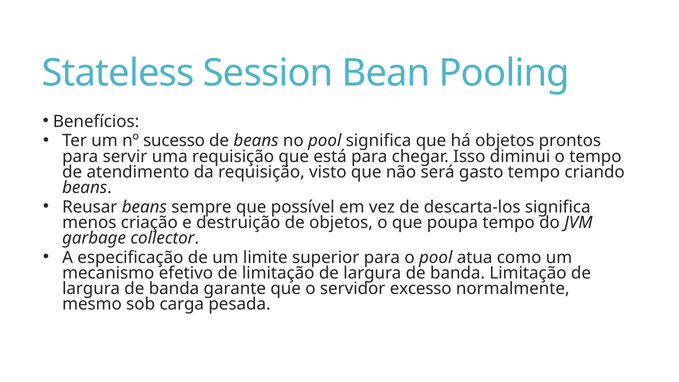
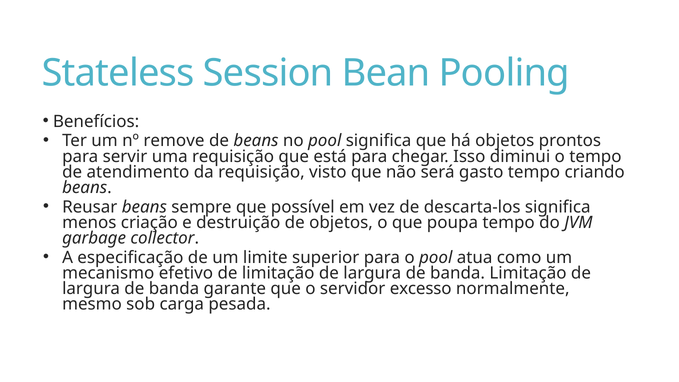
sucesso: sucesso -> remove
